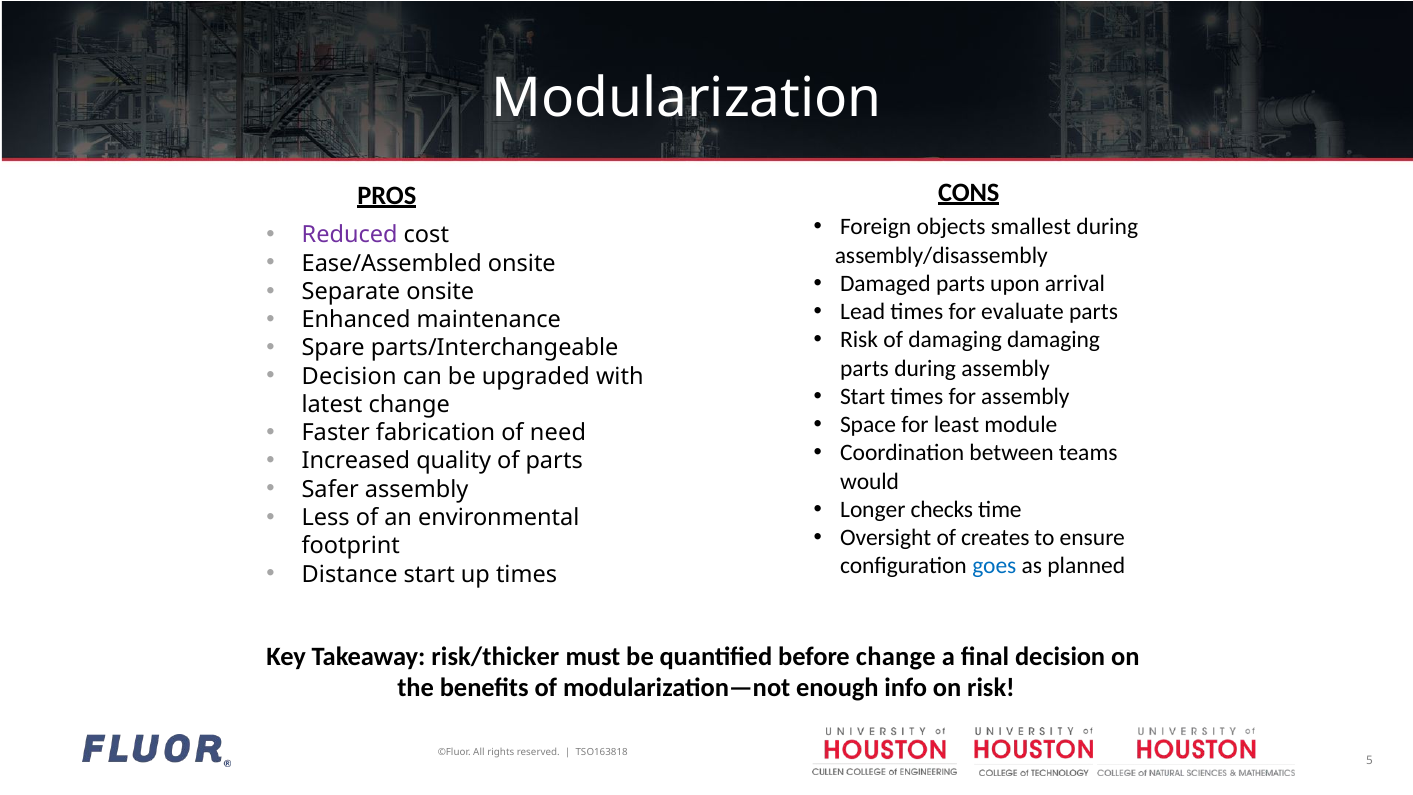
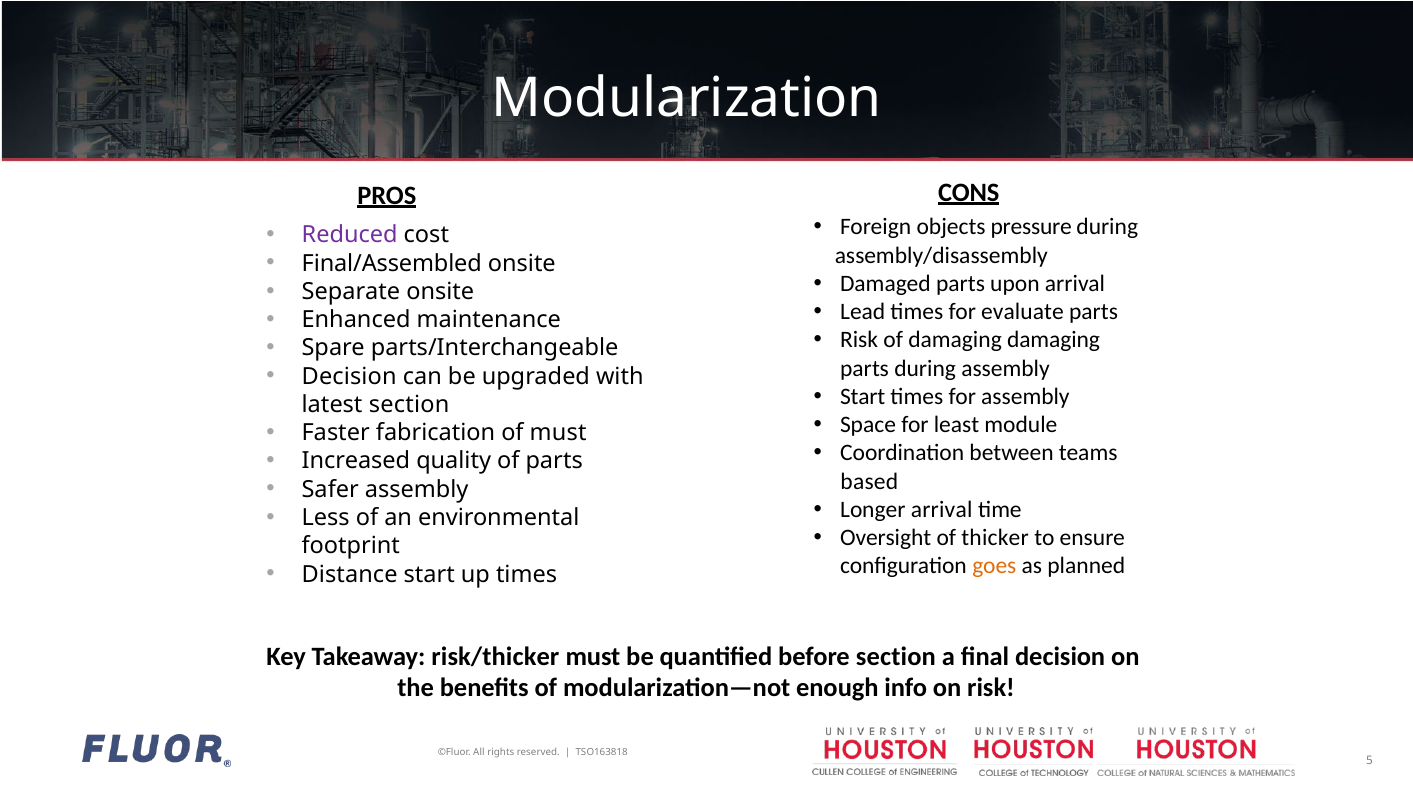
smallest: smallest -> pressure
Ease/Assembled: Ease/Assembled -> Final/Assembled
latest change: change -> section
of need: need -> must
would: would -> based
Longer checks: checks -> arrival
creates: creates -> thicker
goes colour: blue -> orange
before change: change -> section
